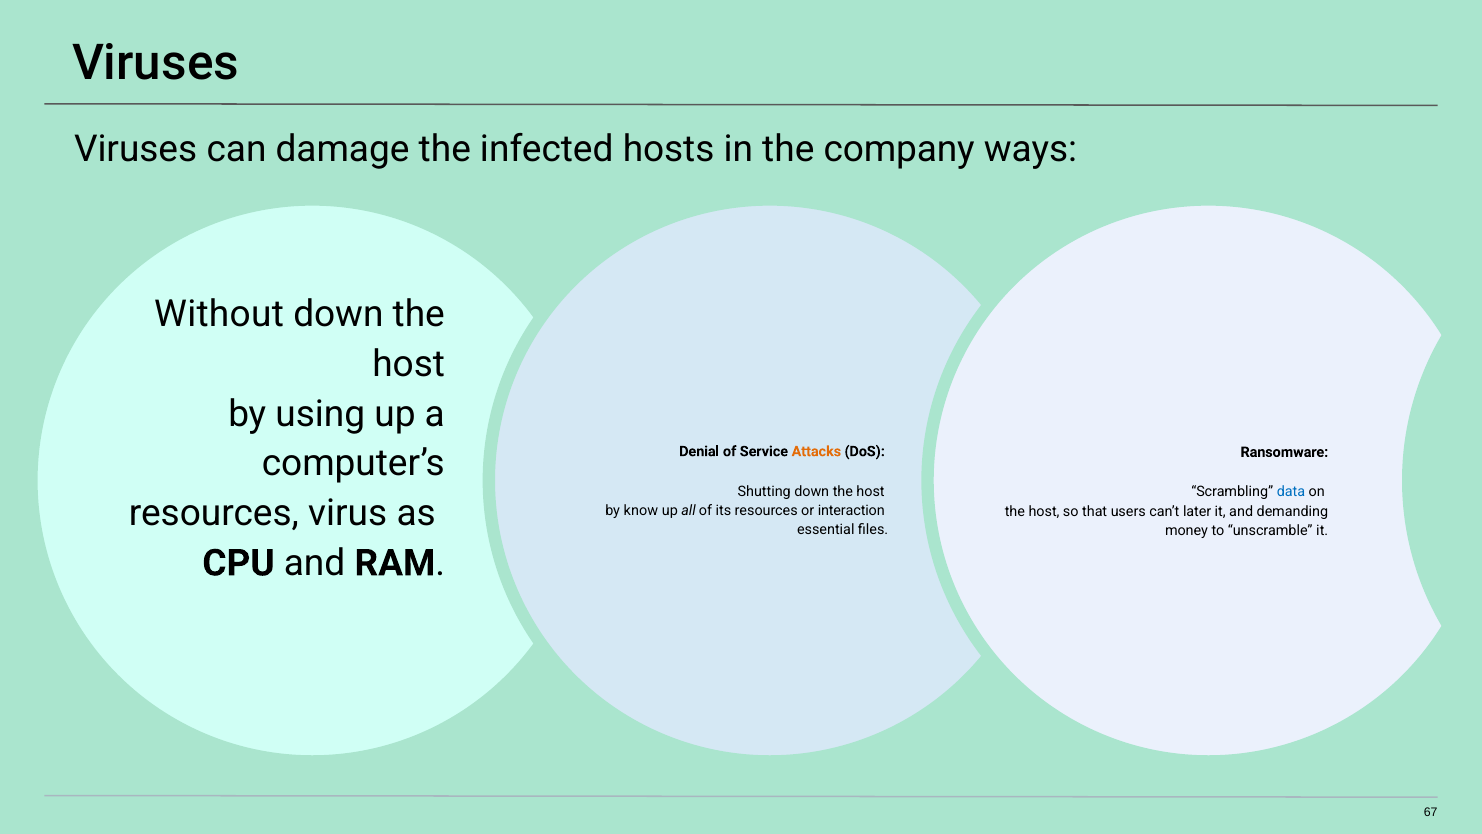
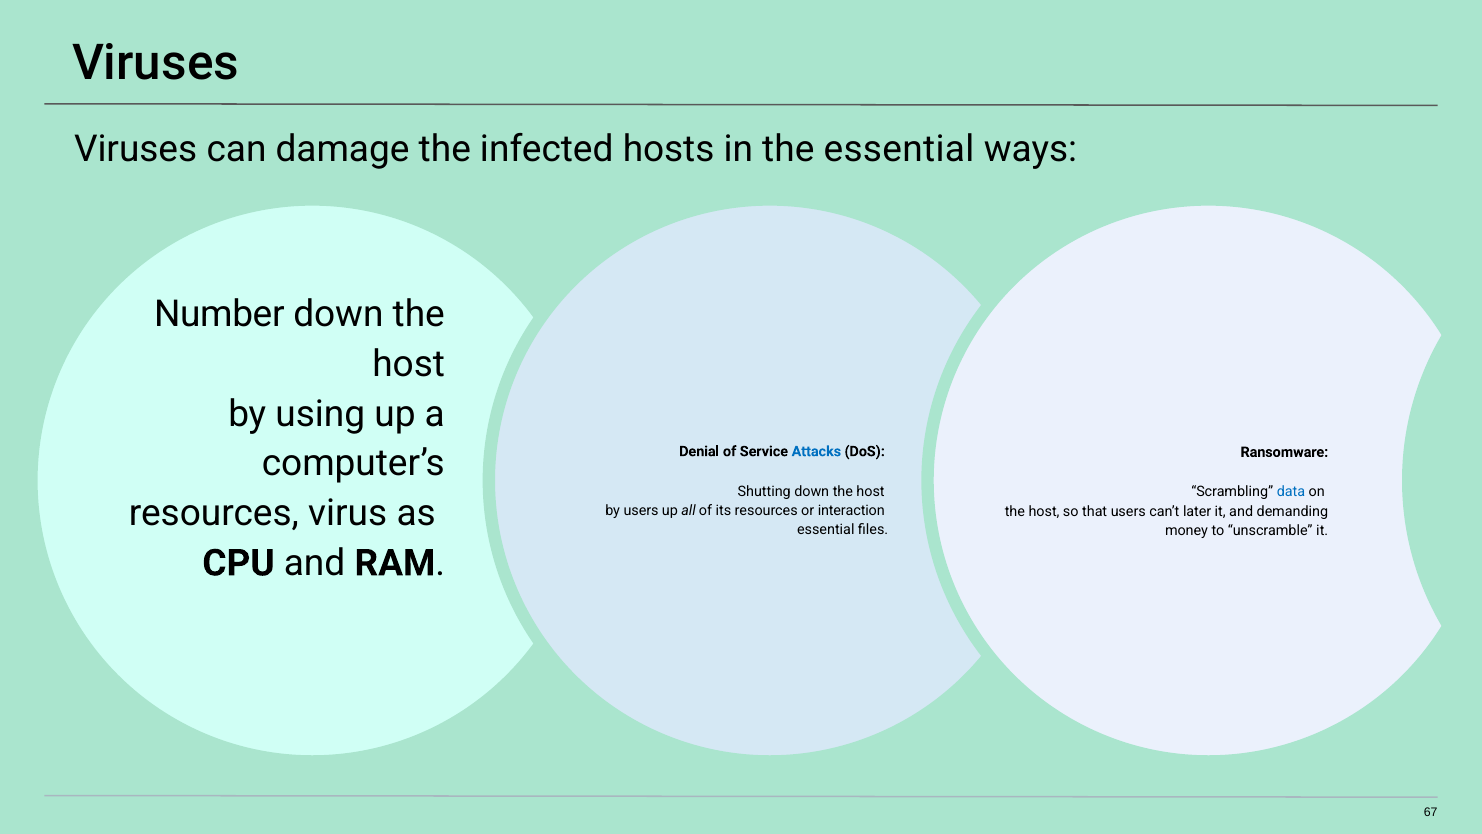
the company: company -> essential
Without: Without -> Number
Attacks colour: orange -> blue
by know: know -> users
